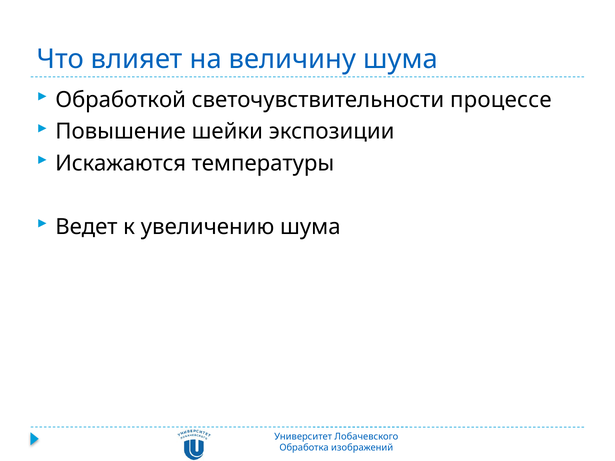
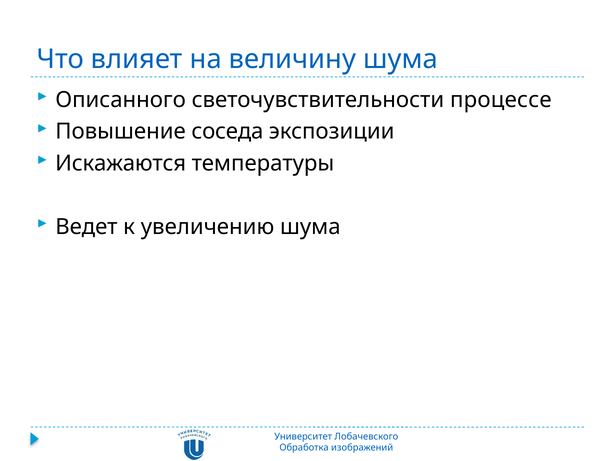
Обработкой: Обработкой -> Описанного
шейки: шейки -> соседа
